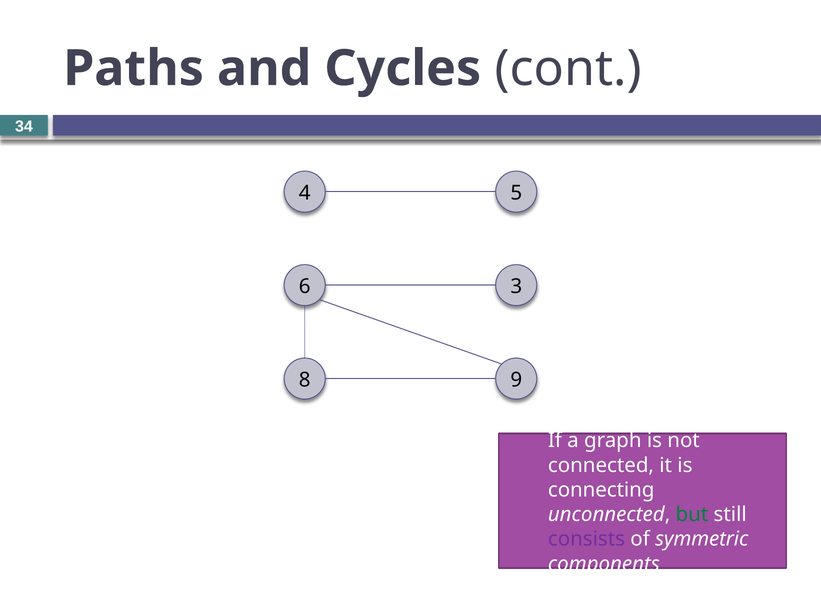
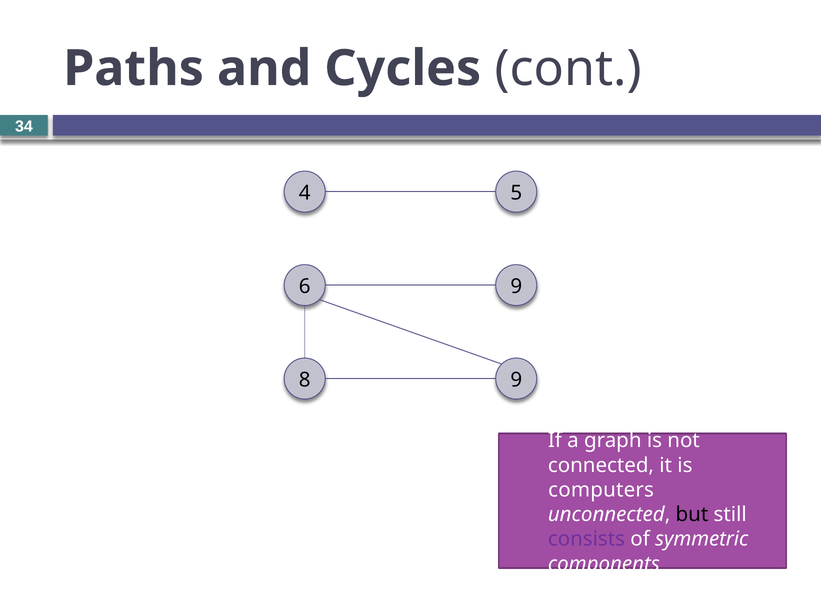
6 3: 3 -> 9
connecting: connecting -> computers
but colour: green -> black
